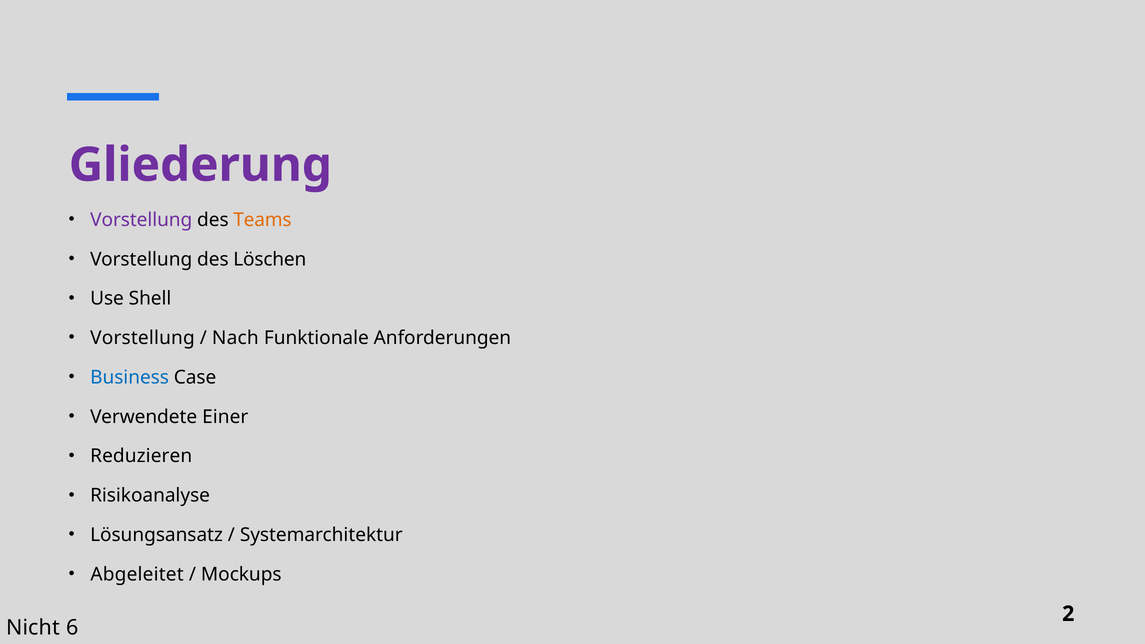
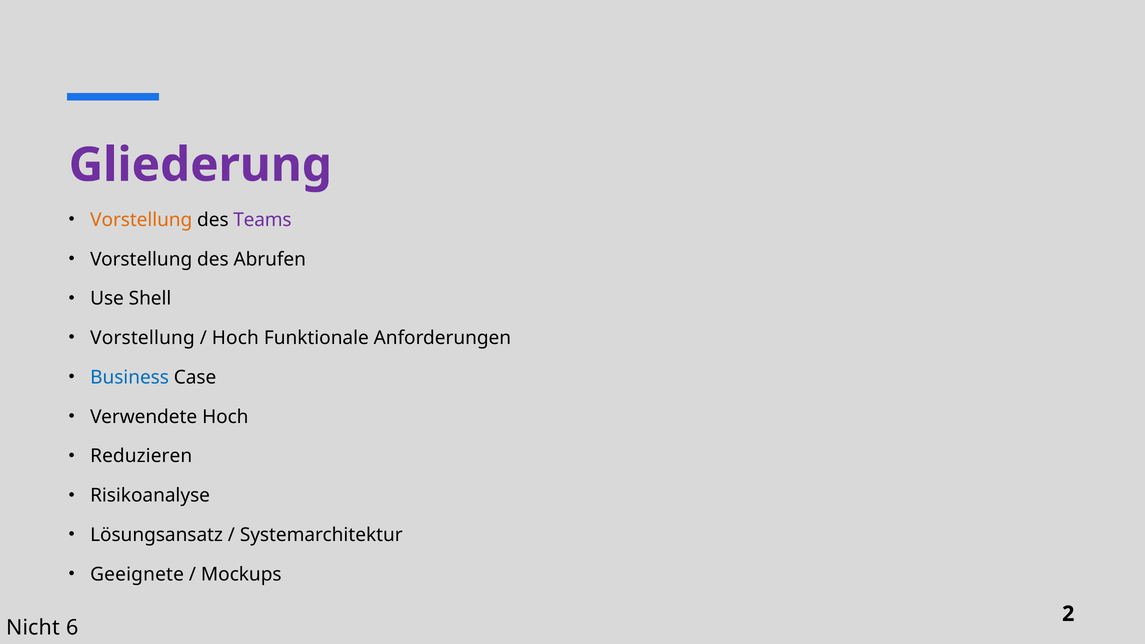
Vorstellung at (141, 220) colour: purple -> orange
Teams colour: orange -> purple
Löschen: Löschen -> Abrufen
Nach at (235, 338): Nach -> Hoch
Verwendete Einer: Einer -> Hoch
Abgeleitet: Abgeleitet -> Geeignete
